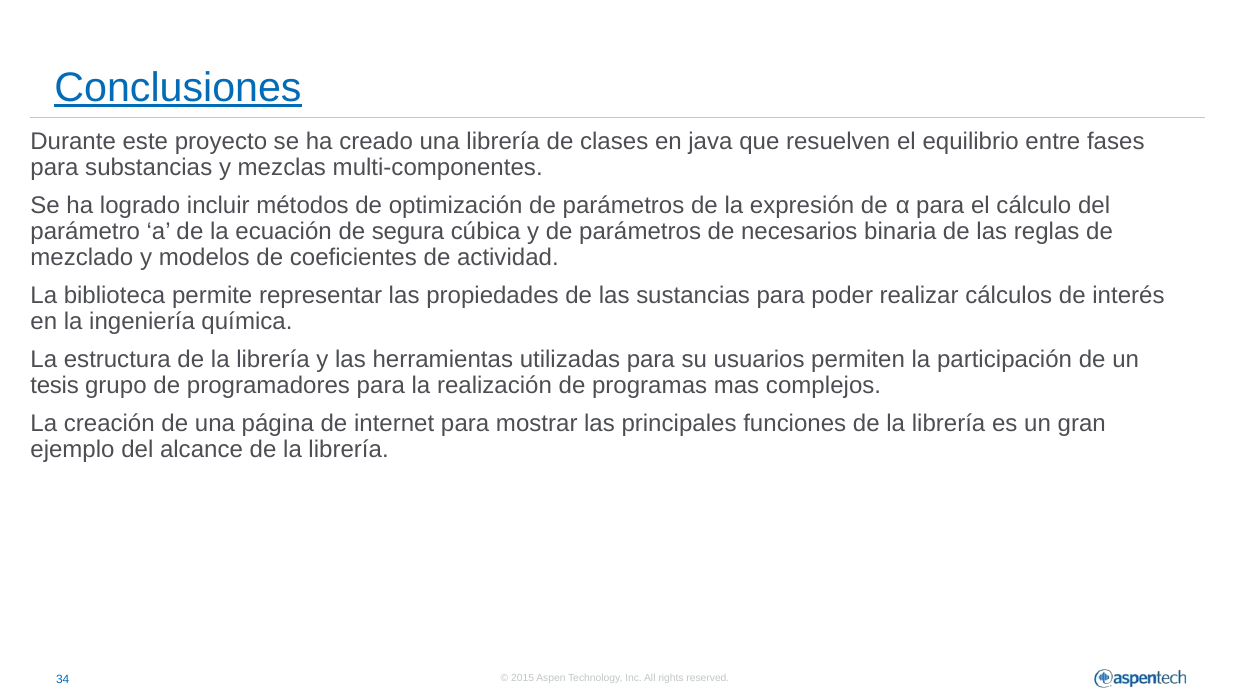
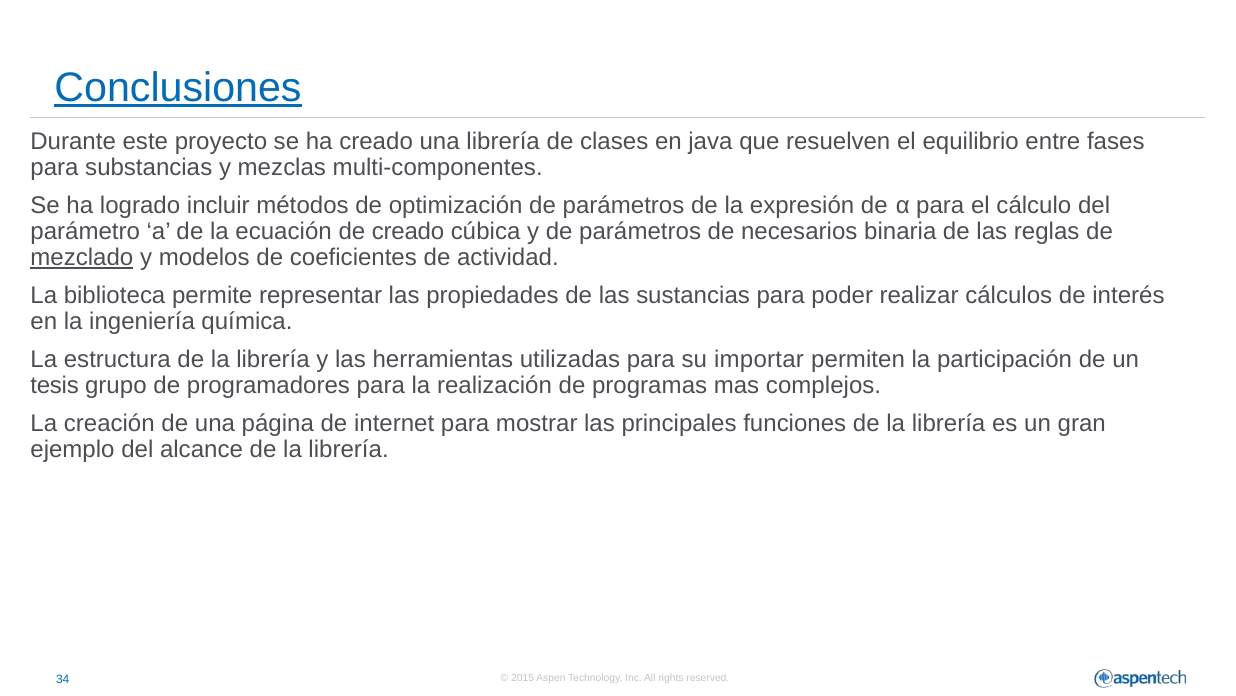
de segura: segura -> creado
mezclado underline: none -> present
usuarios: usuarios -> importar
